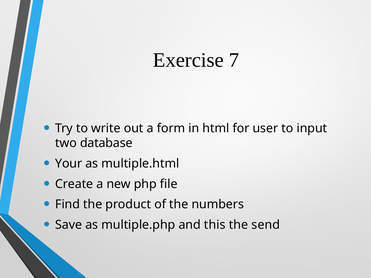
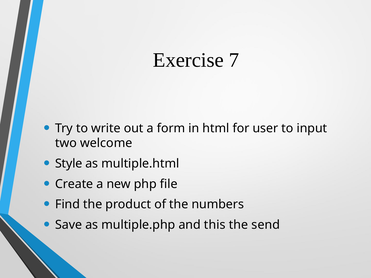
database: database -> welcome
Your: Your -> Style
